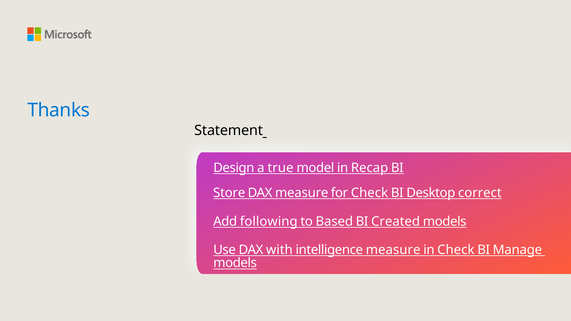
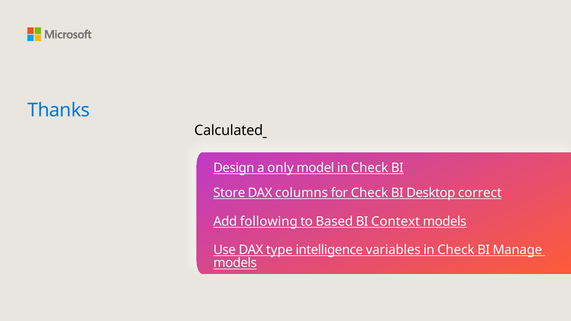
Statement: Statement -> Calculated
true: true -> only
model in Recap: Recap -> Check
DAX measure: measure -> columns
Created: Created -> Context
with: with -> type
intelligence measure: measure -> variables
